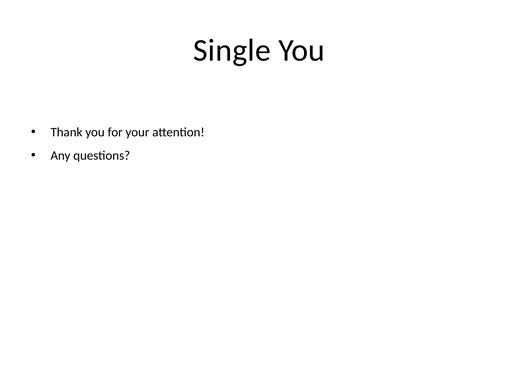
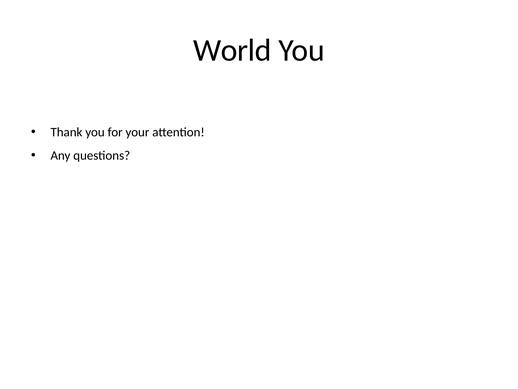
Single: Single -> World
